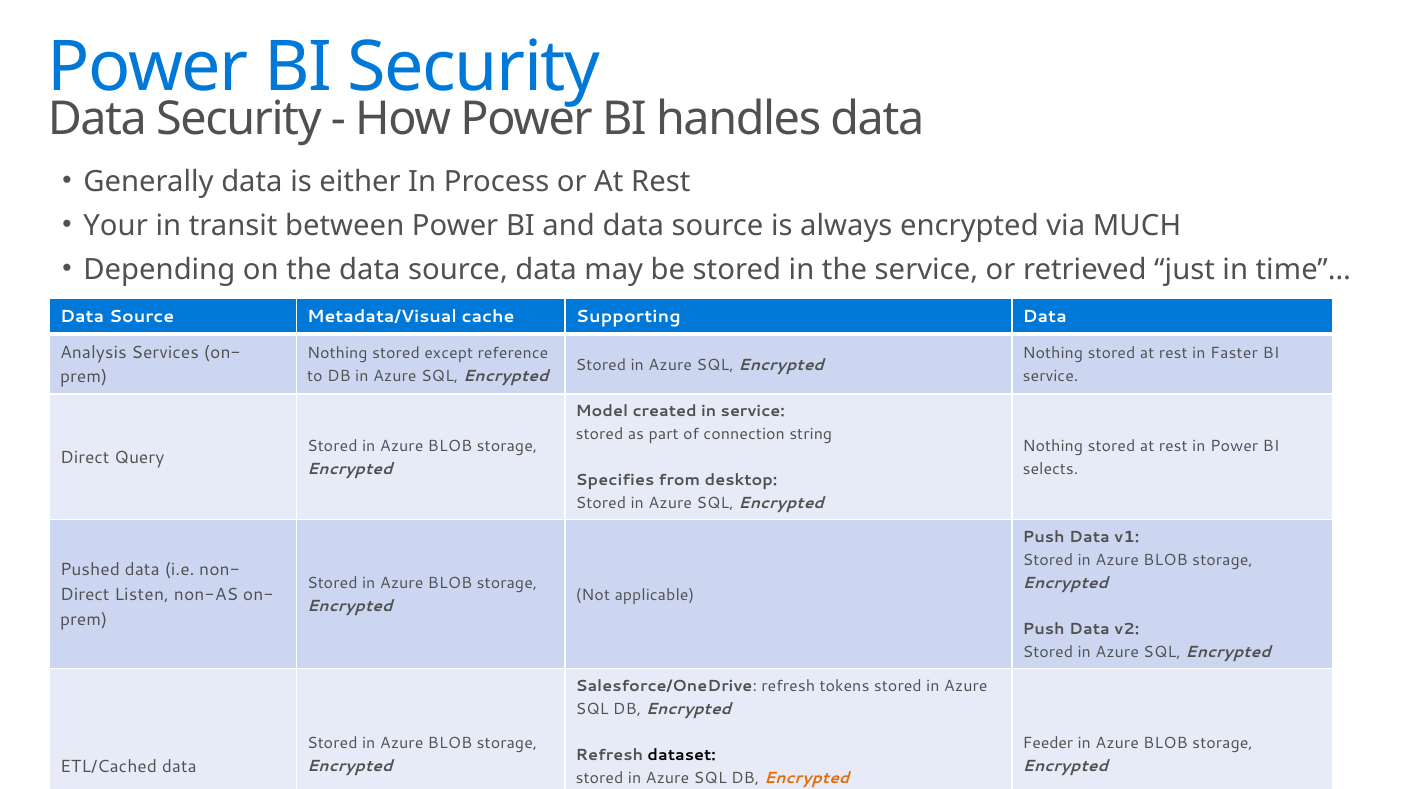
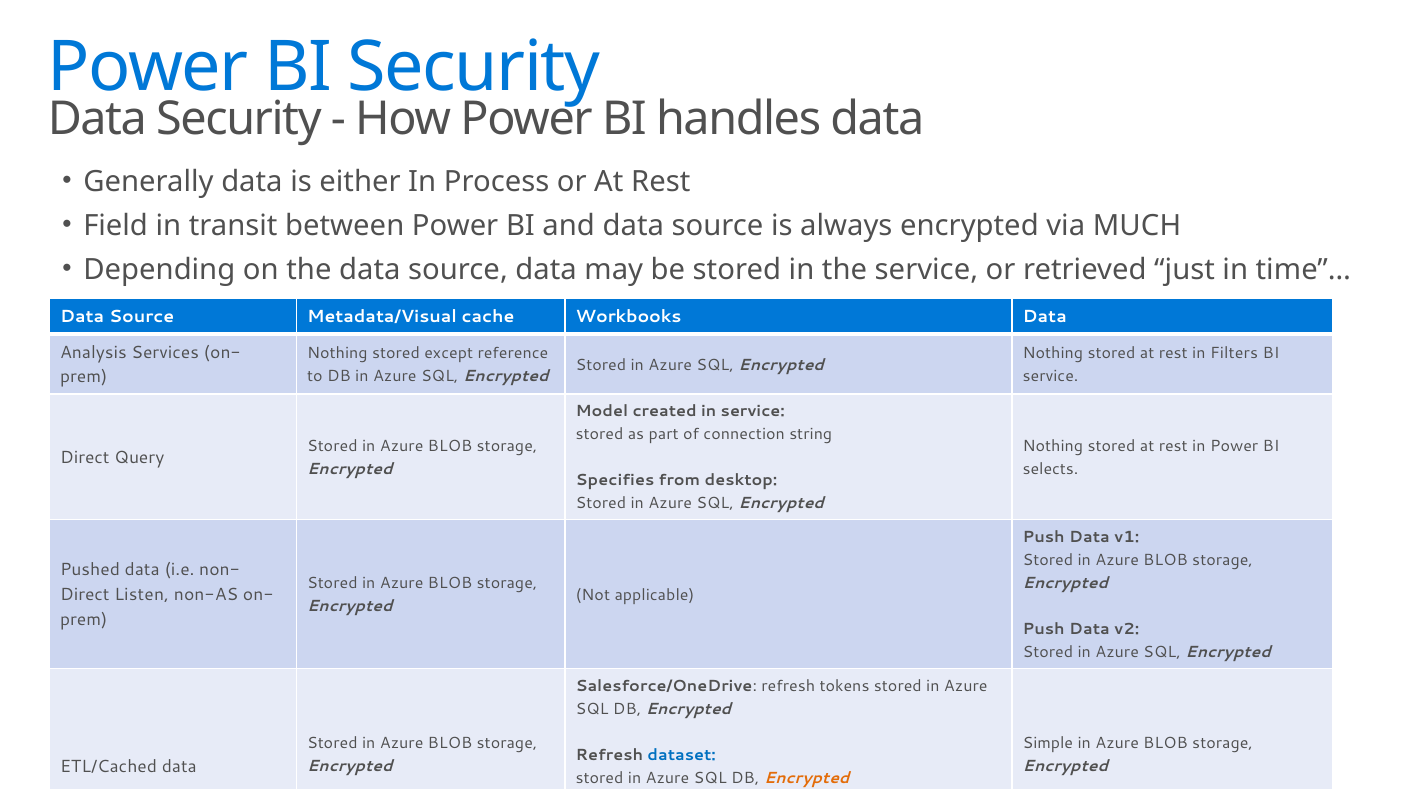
Your: Your -> Field
Supporting: Supporting -> Workbooks
Faster: Faster -> Filters
Feeder: Feeder -> Simple
dataset at (682, 755) colour: black -> blue
